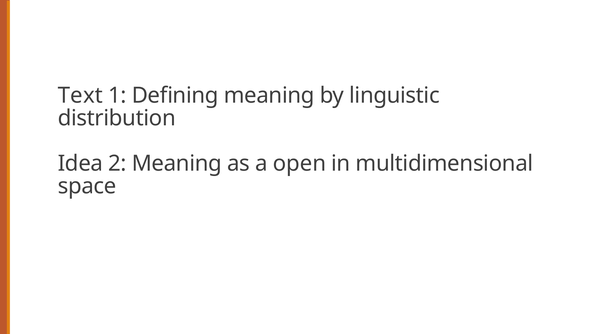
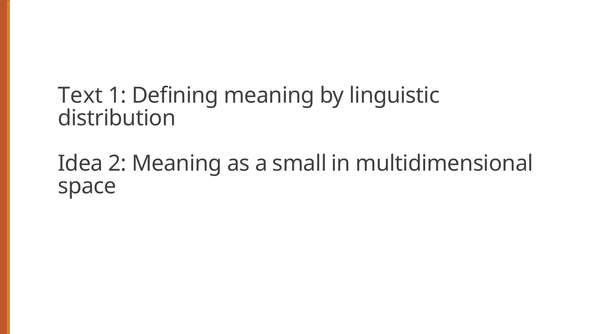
open: open -> small
